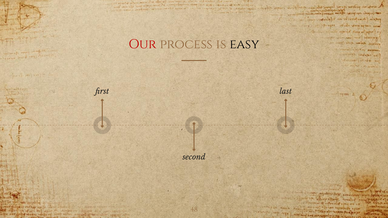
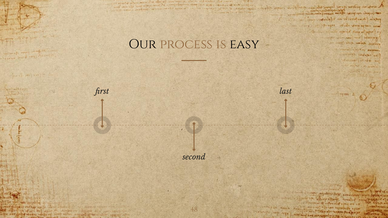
Our colour: red -> black
